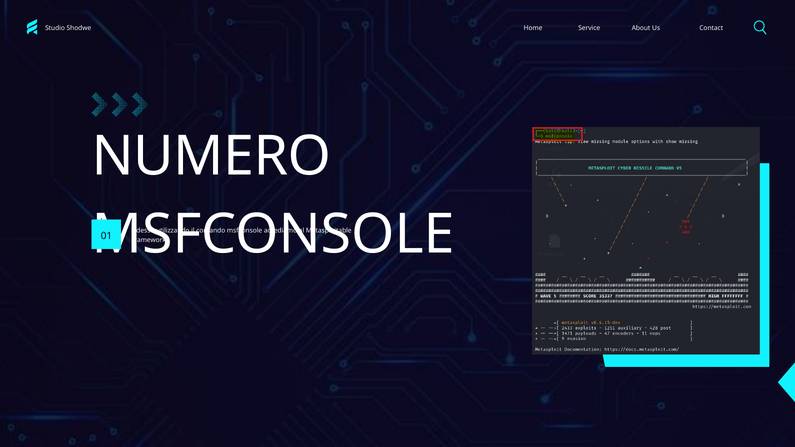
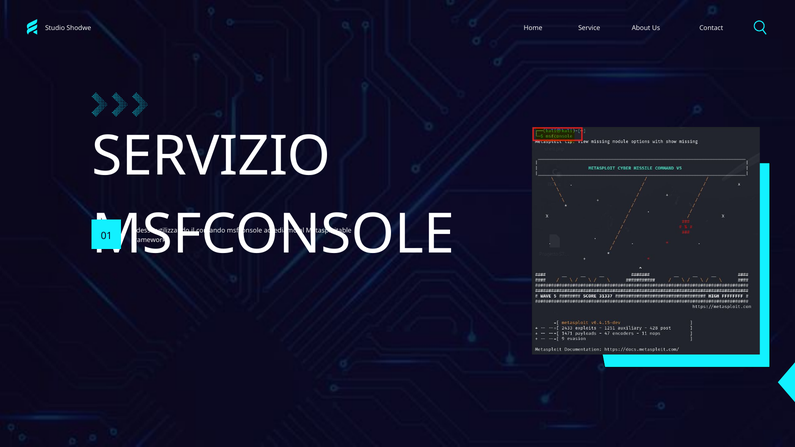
NUMERO: NUMERO -> SERVIZIO
